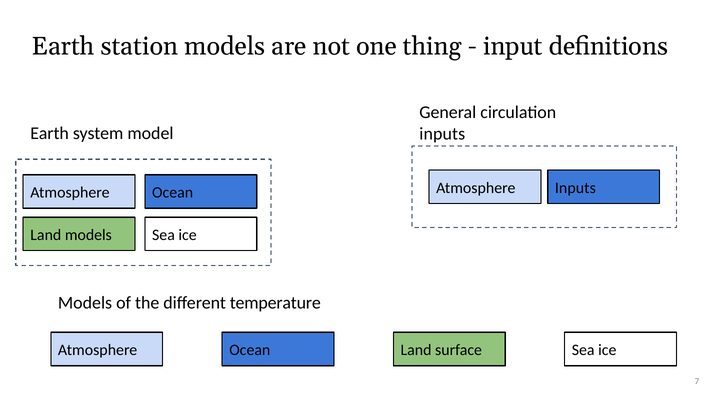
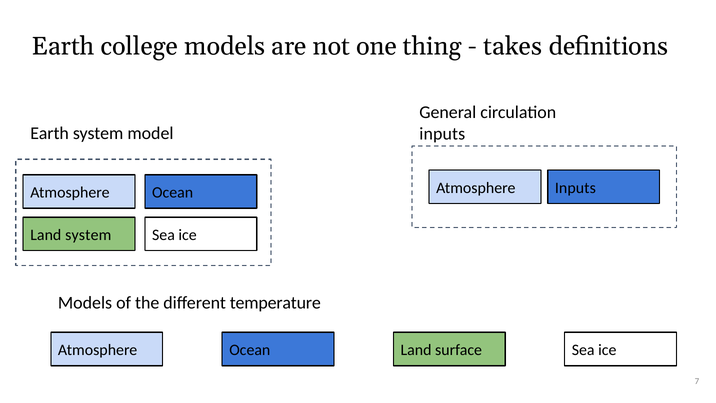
station: station -> college
input: input -> takes
Land models: models -> system
